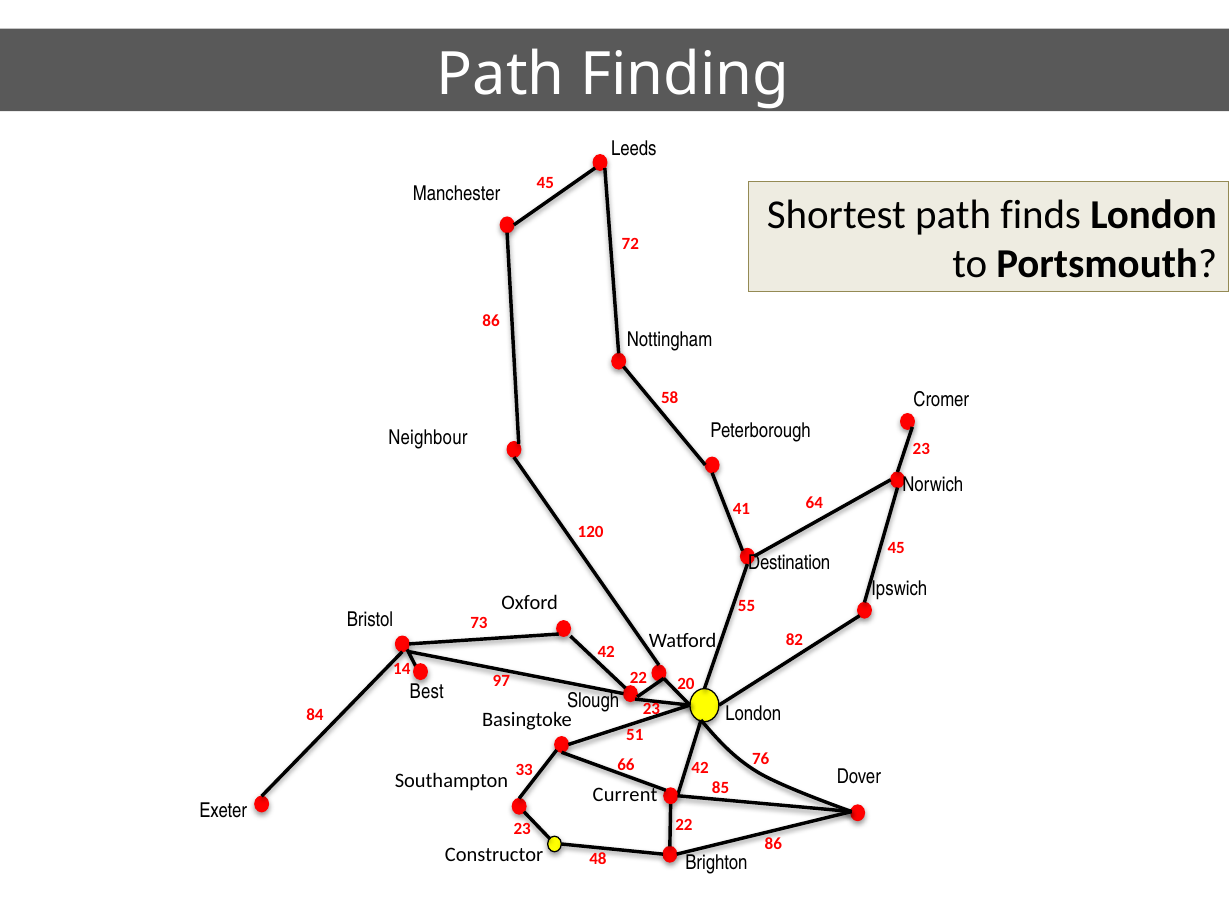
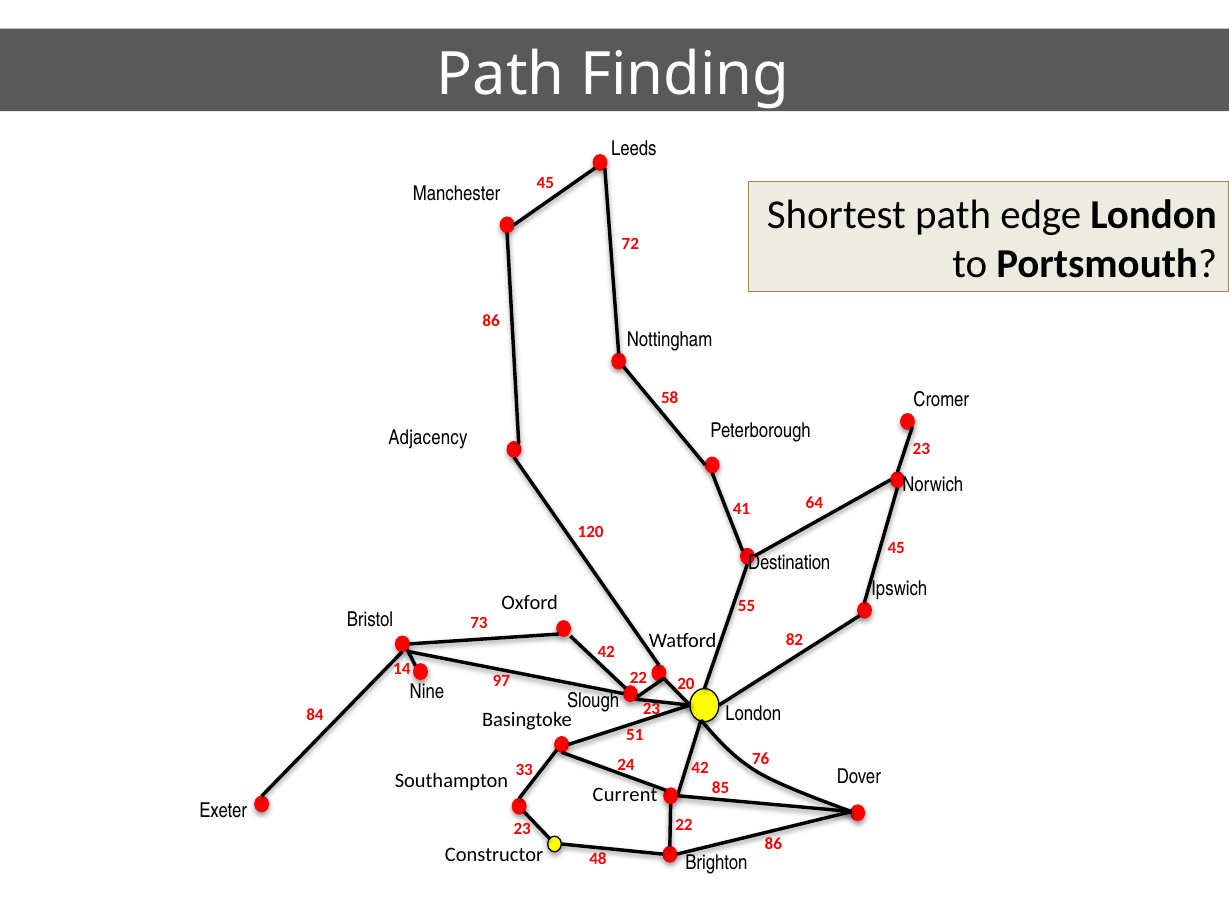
finds: finds -> edge
Neighbour: Neighbour -> Adjacency
Best: Best -> Nine
66: 66 -> 24
